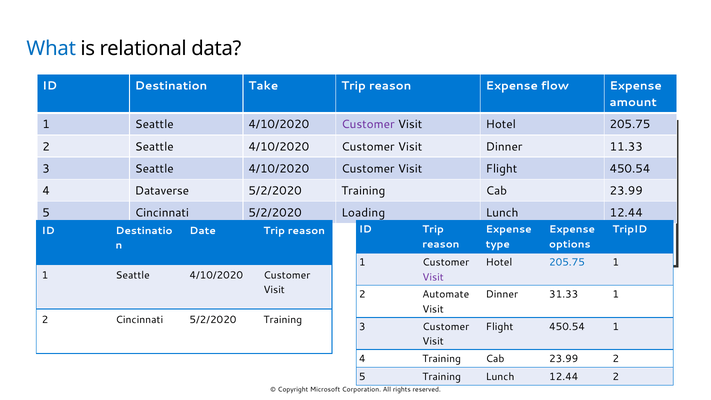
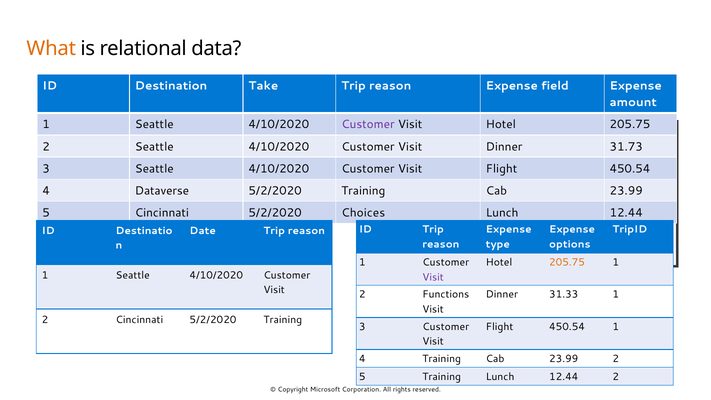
What colour: blue -> orange
flow: flow -> field
11.33: 11.33 -> 31.73
Loading: Loading -> Choices
205.75 at (567, 262) colour: blue -> orange
Automate: Automate -> Functions
